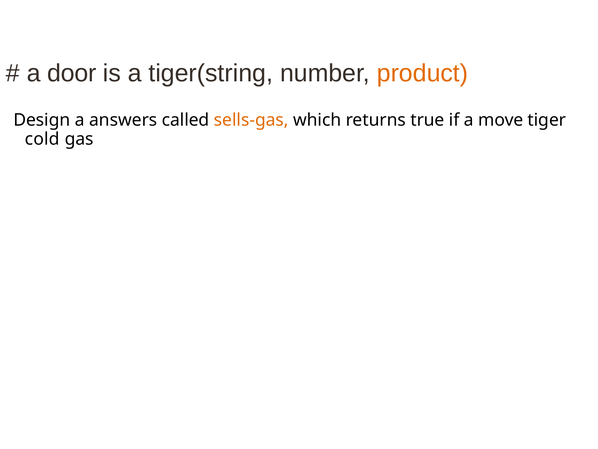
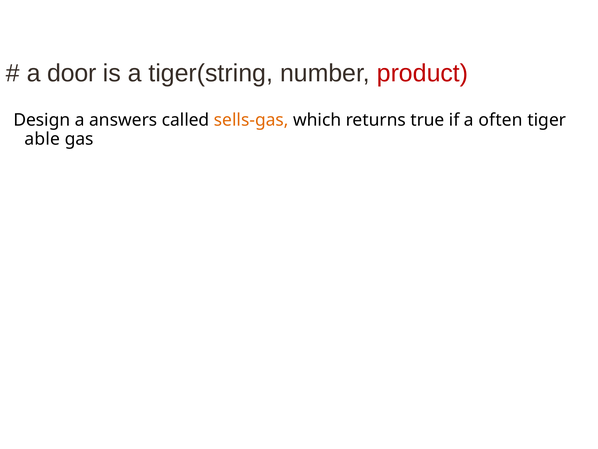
product colour: orange -> red
move: move -> often
cold: cold -> able
